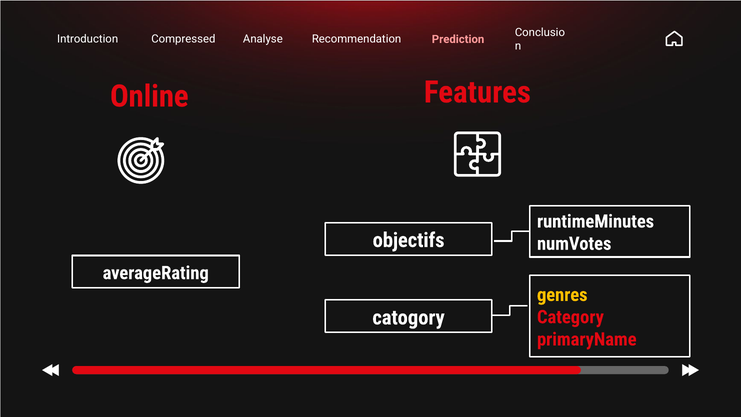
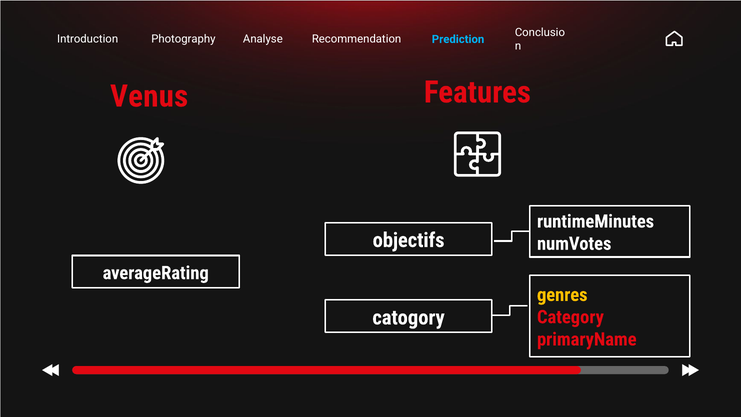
Compressed: Compressed -> Photography
Prediction colour: pink -> light blue
Online: Online -> Venus
